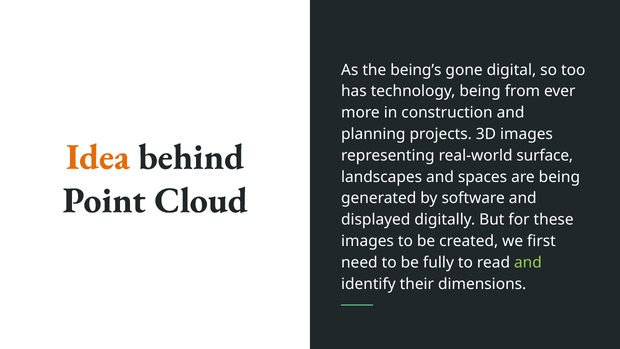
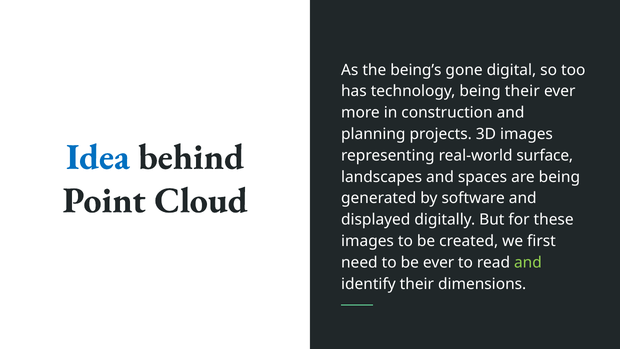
being from: from -> their
Idea colour: orange -> blue
be fully: fully -> ever
